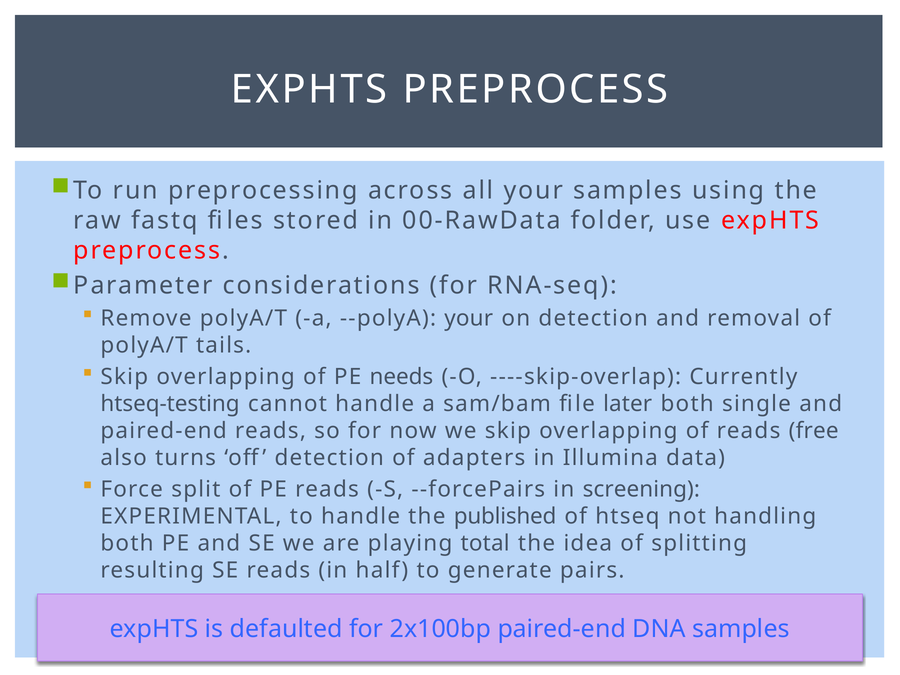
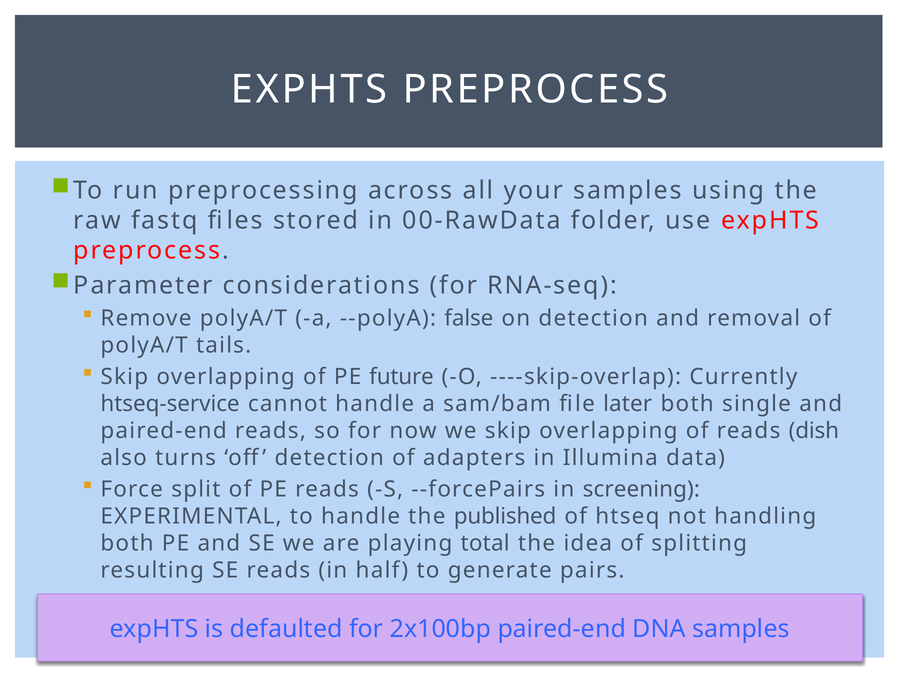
--polyA your: your -> false
needs: needs -> future
htseq-testing: htseq-testing -> htseq-service
free: free -> dish
